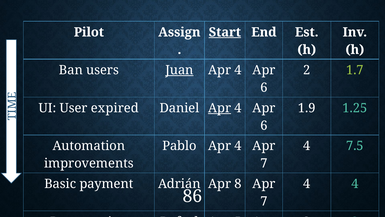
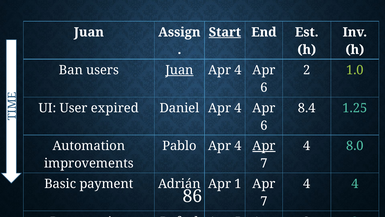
Pilot at (89, 32): Pilot -> Juan
1.7: 1.7 -> 1.0
Apr at (220, 108) underline: present -> none
1.9: 1.9 -> 8.4
Apr at (264, 146) underline: none -> present
7.5: 7.5 -> 8.0
Apr 8: 8 -> 1
